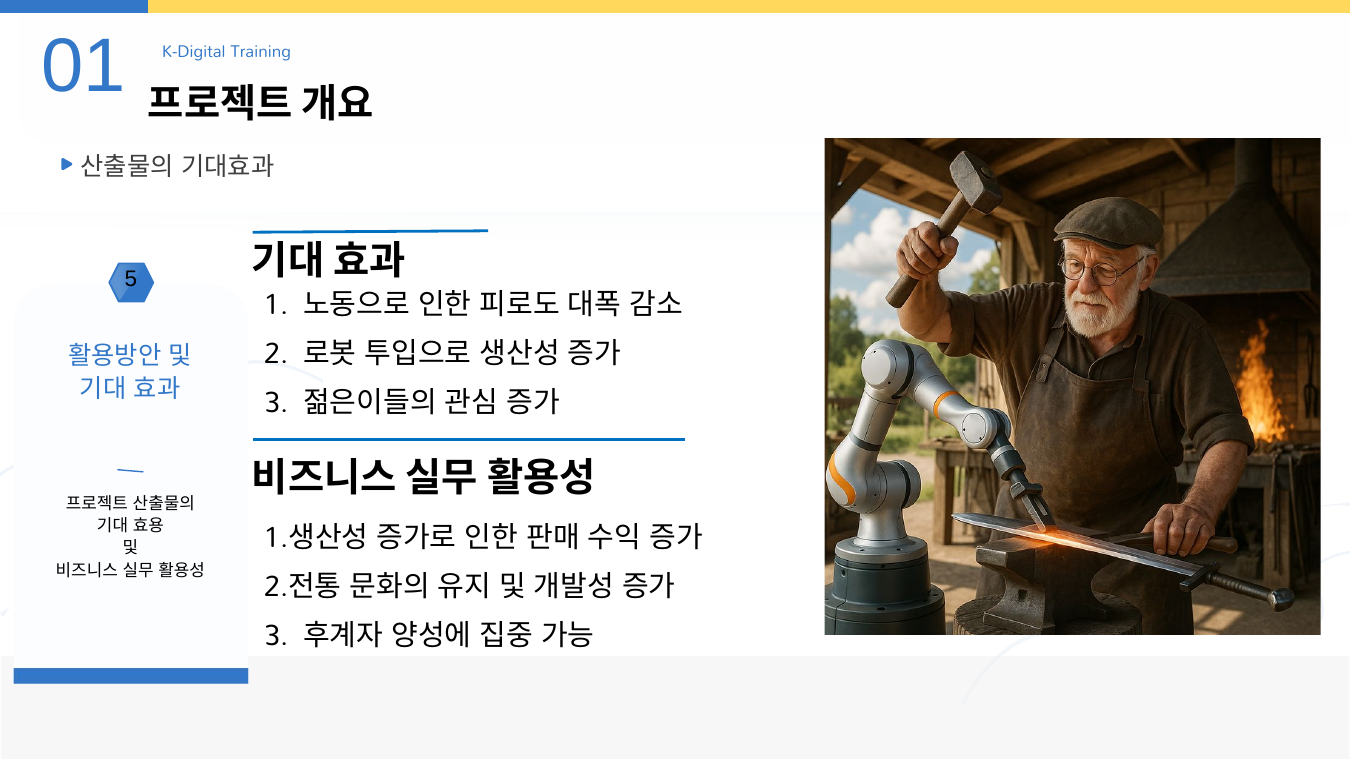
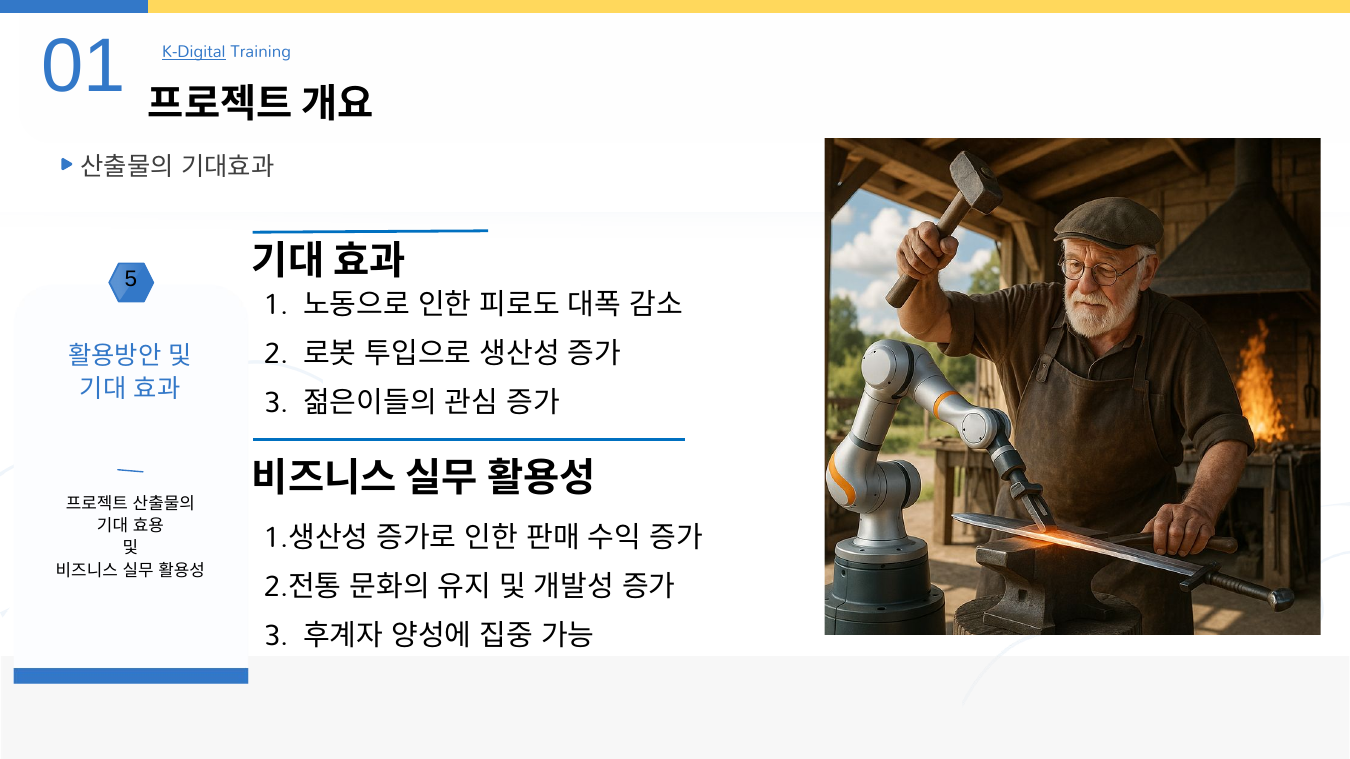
K-Digital underline: none -> present
